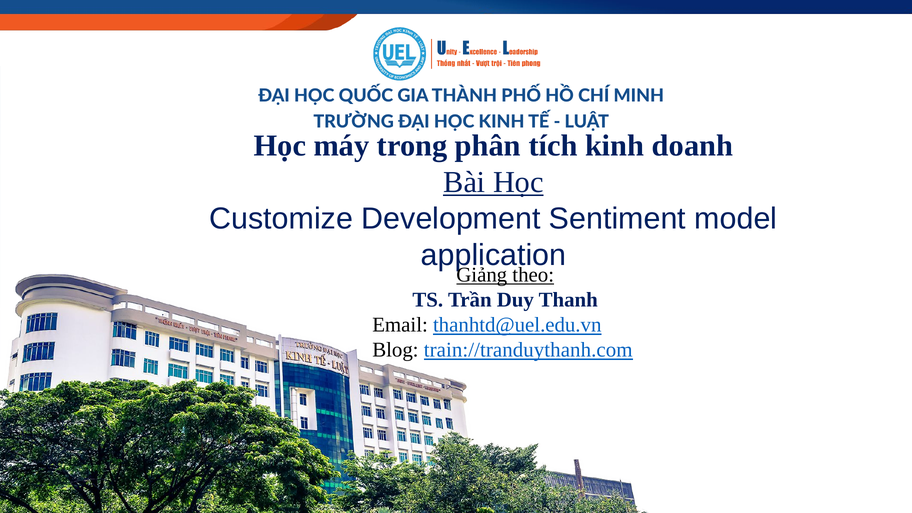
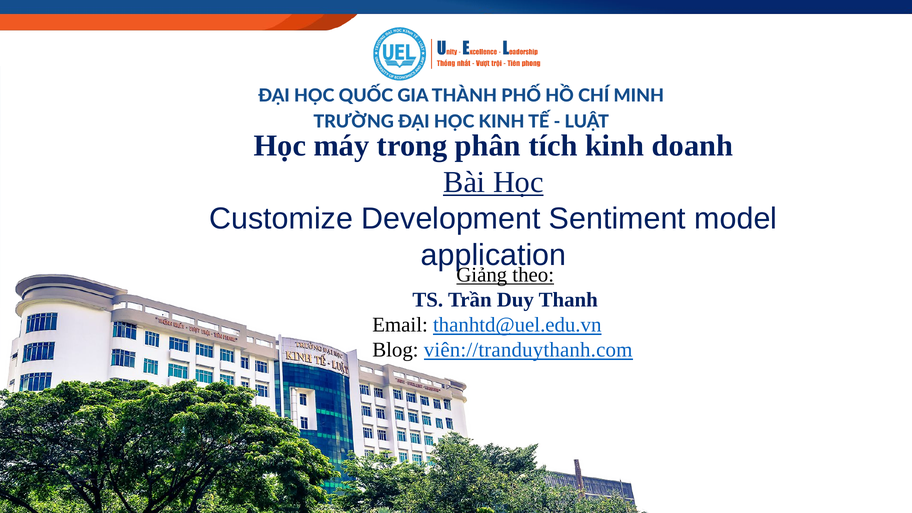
train://tranduythanh.com: train://tranduythanh.com -> viên://tranduythanh.com
